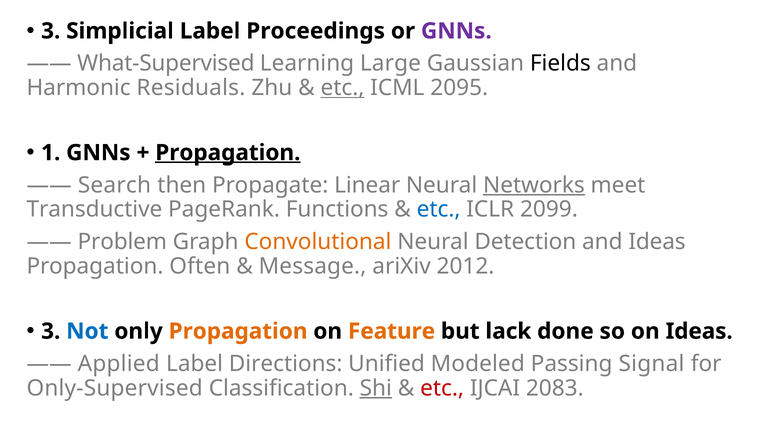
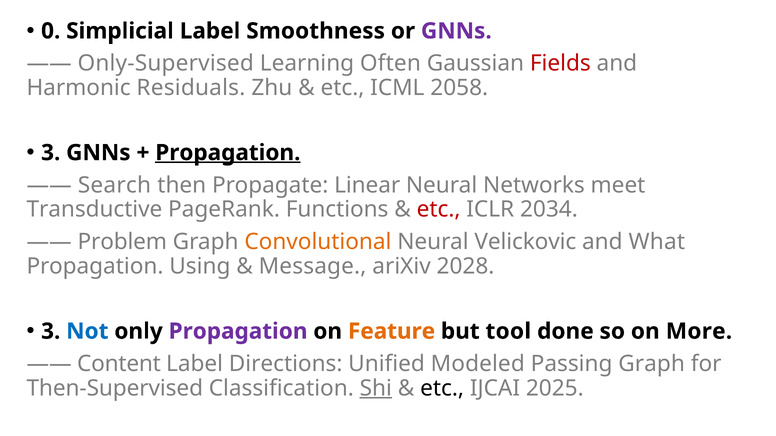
3 at (51, 31): 3 -> 0
Proceedings: Proceedings -> Smoothness
What-Supervised: What-Supervised -> Only-Supervised
Large: Large -> Often
Fields colour: black -> red
etc at (342, 88) underline: present -> none
2095: 2095 -> 2058
1 at (51, 153): 1 -> 3
Networks underline: present -> none
etc at (439, 210) colour: blue -> red
2099: 2099 -> 2034
Detection: Detection -> Velickovic
and Ideas: Ideas -> What
Often: Often -> Using
2012: 2012 -> 2028
Propagation at (238, 332) colour: orange -> purple
lack: lack -> tool
on Ideas: Ideas -> More
Applied: Applied -> Content
Passing Signal: Signal -> Graph
Only-Supervised: Only-Supervised -> Then-Supervised
etc at (442, 389) colour: red -> black
2083: 2083 -> 2025
